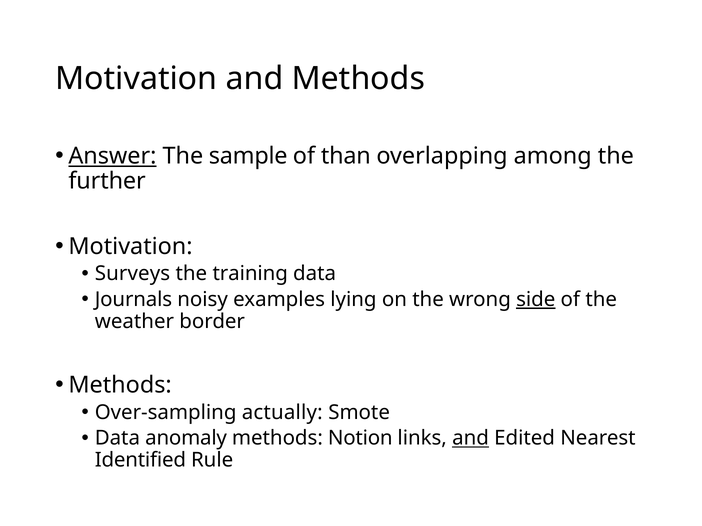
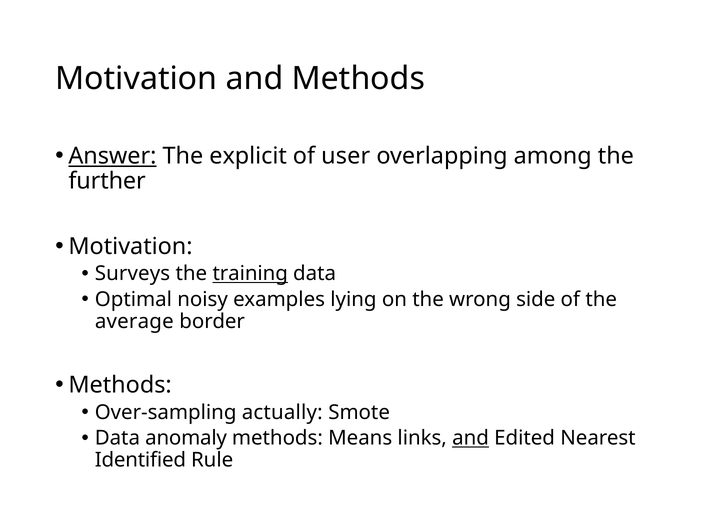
sample: sample -> explicit
than: than -> user
training underline: none -> present
Journals: Journals -> Optimal
side underline: present -> none
weather: weather -> average
Notion: Notion -> Means
